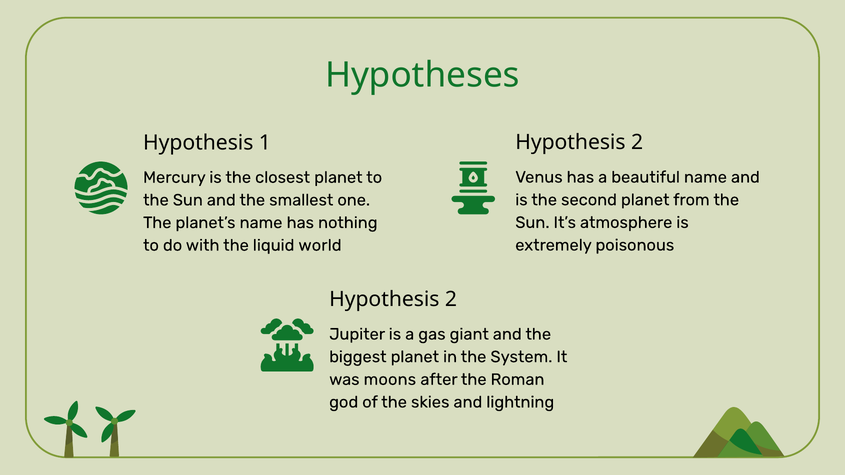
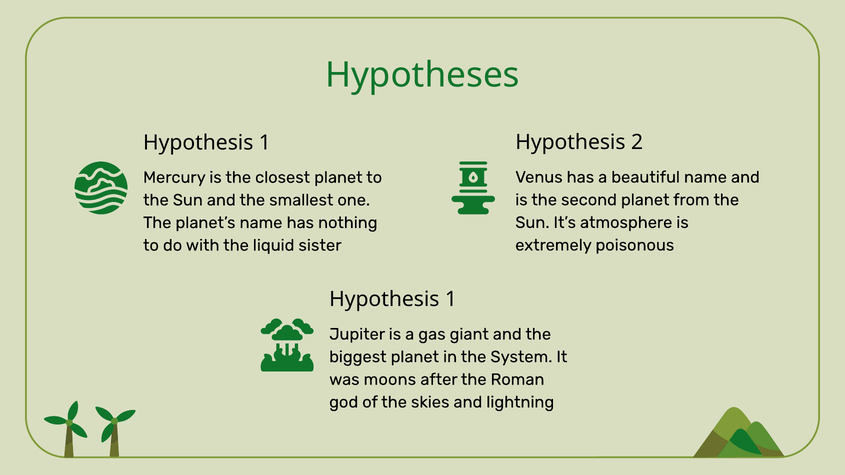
world: world -> sister
2 at (451, 300): 2 -> 1
